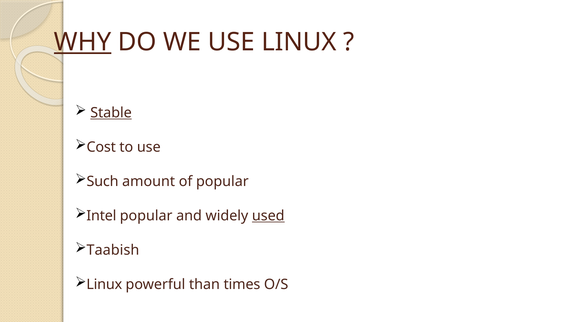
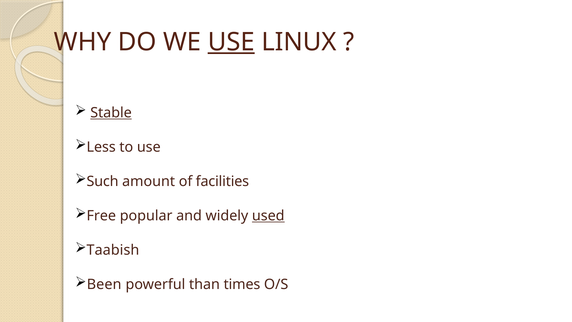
WHY underline: present -> none
USE at (231, 42) underline: none -> present
Cost: Cost -> Less
of popular: popular -> facilities
Intel: Intel -> Free
Linux at (104, 284): Linux -> Been
